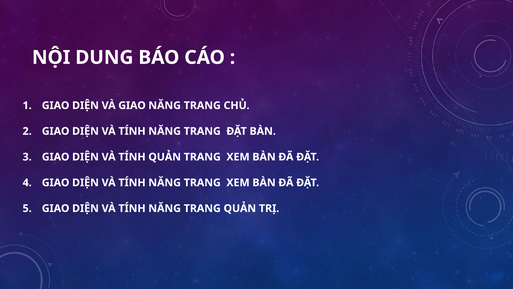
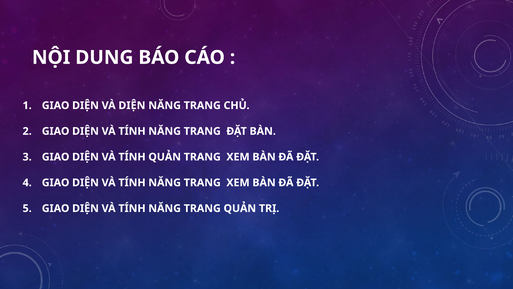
VÀ GIAO: GIAO -> DIỆN
